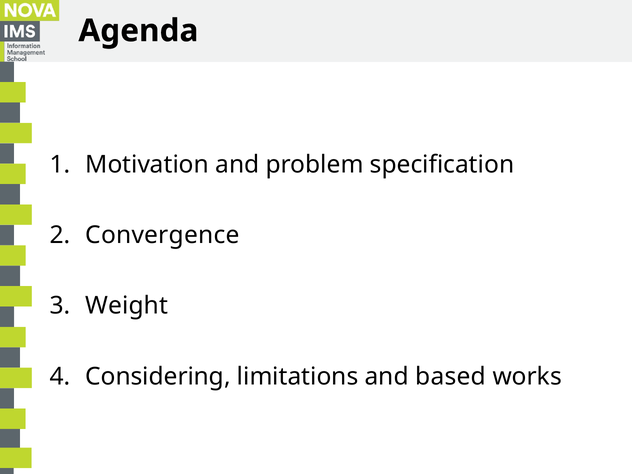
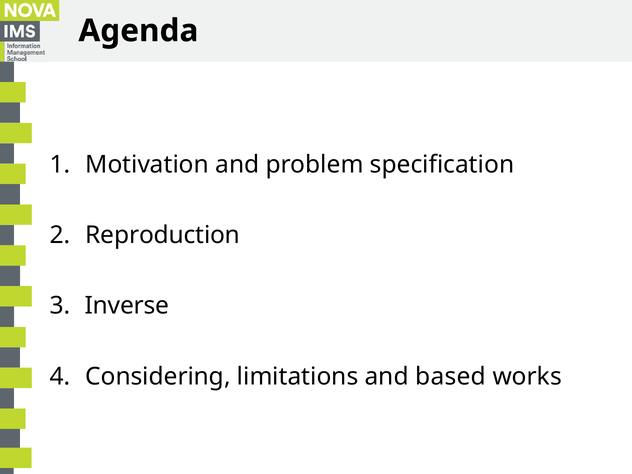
Convergence: Convergence -> Reproduction
Weight: Weight -> Inverse
